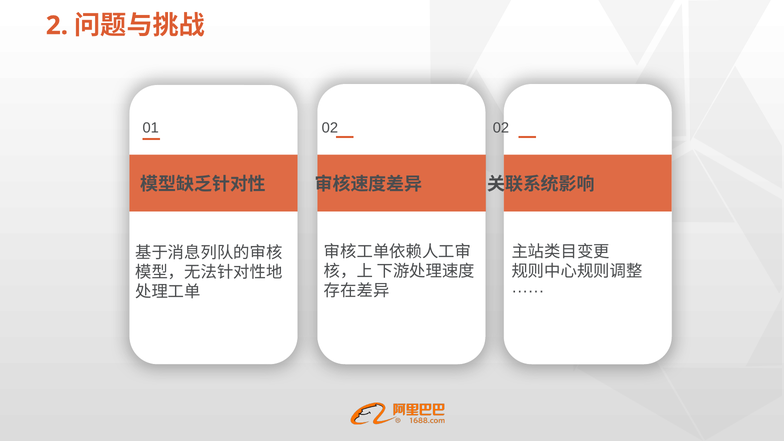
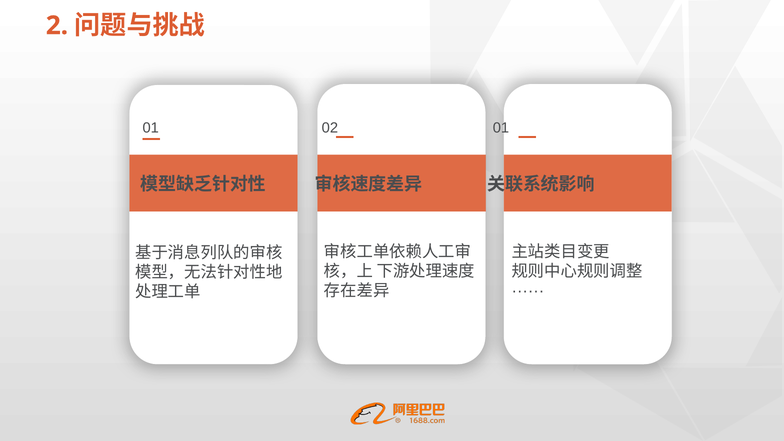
02 02: 02 -> 01
